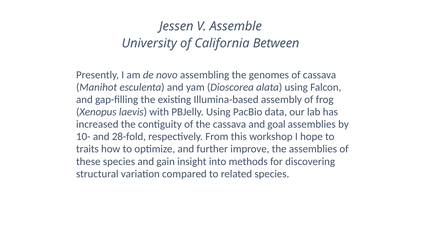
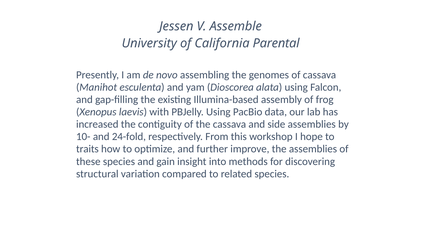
Between: Between -> Parental
goal: goal -> side
28-fold: 28-fold -> 24-fold
